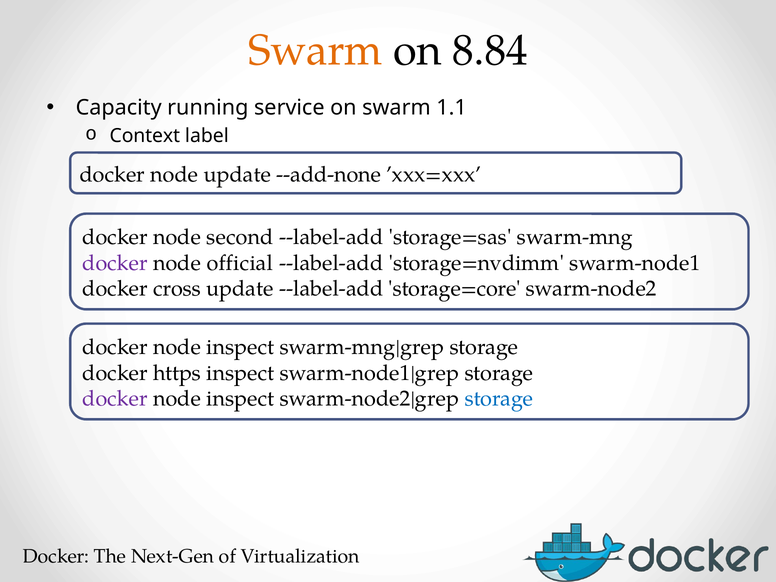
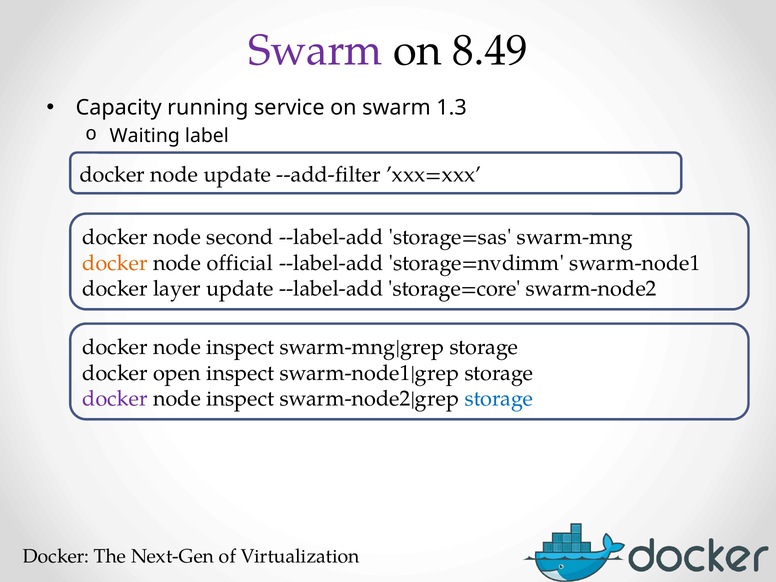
Swarm at (315, 50) colour: orange -> purple
8.84: 8.84 -> 8.49
1.1: 1.1 -> 1.3
Context: Context -> Waiting
--add-none: --add-none -> --add-filter
docker at (115, 263) colour: purple -> orange
cross: cross -> layer
https: https -> open
